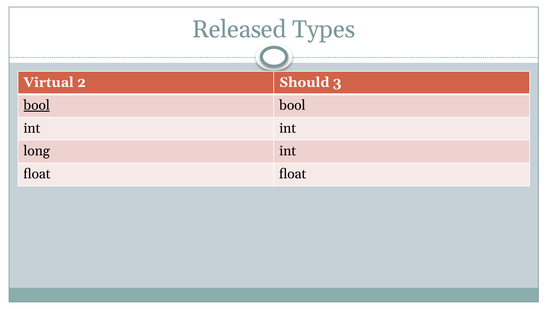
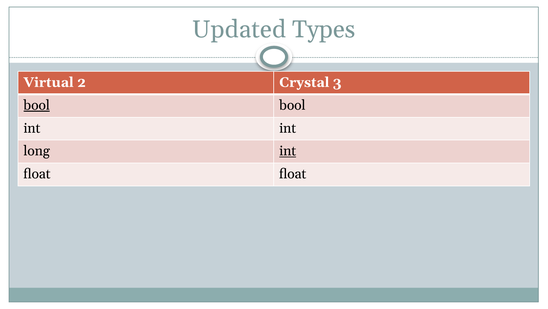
Released: Released -> Updated
Should: Should -> Crystal
int at (288, 151) underline: none -> present
